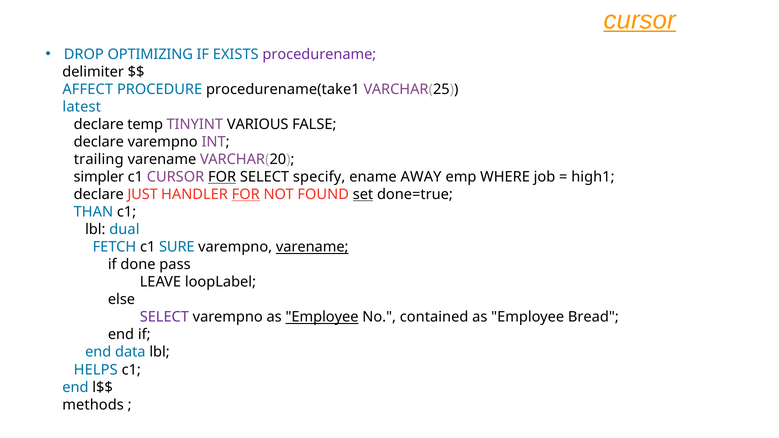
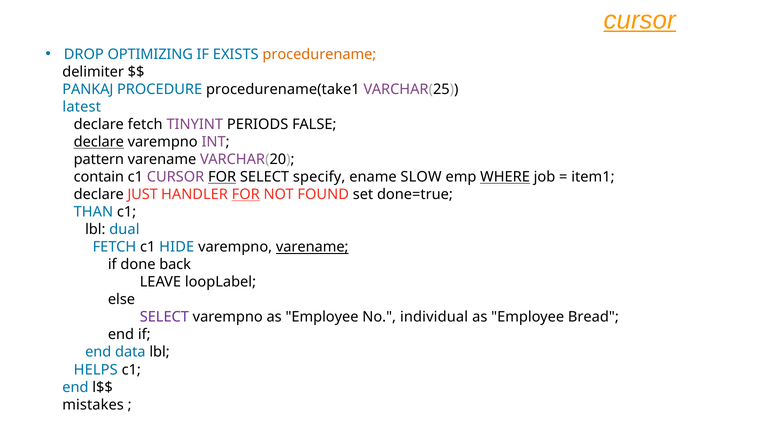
procedurename colour: purple -> orange
AFFECT: AFFECT -> PANKAJ
declare temp: temp -> fetch
VARIOUS: VARIOUS -> PERIODS
declare at (99, 142) underline: none -> present
trailing: trailing -> pattern
simpler: simpler -> contain
AWAY: AWAY -> SLOW
WHERE underline: none -> present
high1: high1 -> item1
set underline: present -> none
SURE: SURE -> HIDE
pass: pass -> back
Employee at (322, 317) underline: present -> none
contained: contained -> individual
methods: methods -> mistakes
